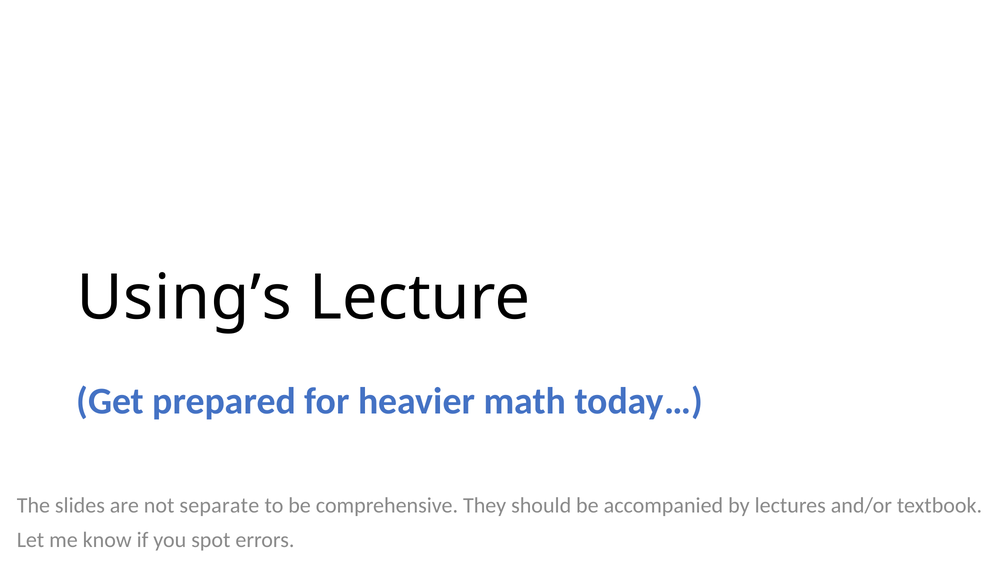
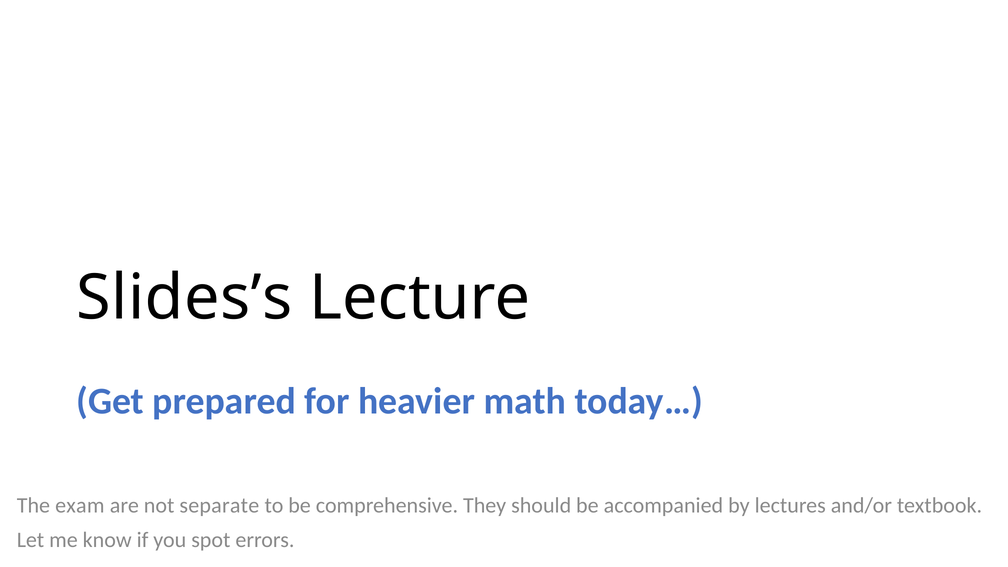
Using’s: Using’s -> Slides’s
slides: slides -> exam
